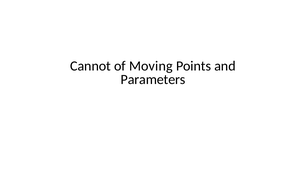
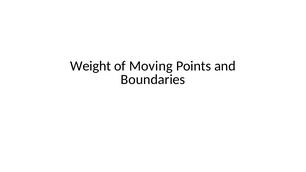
Cannot: Cannot -> Weight
Parameters: Parameters -> Boundaries
